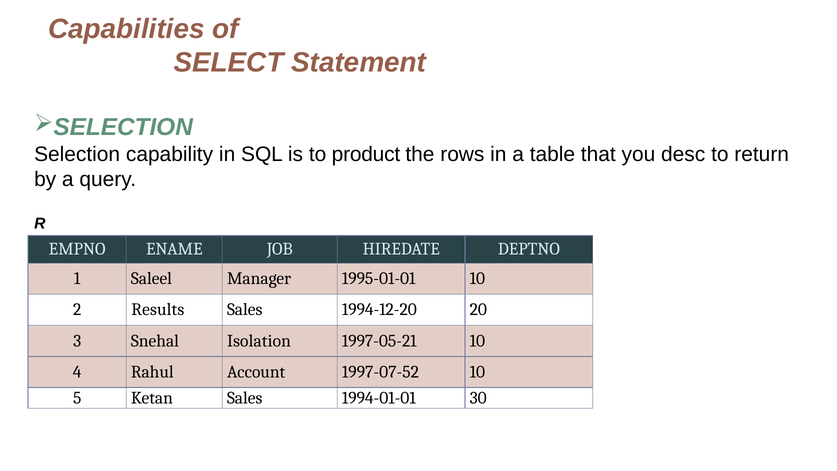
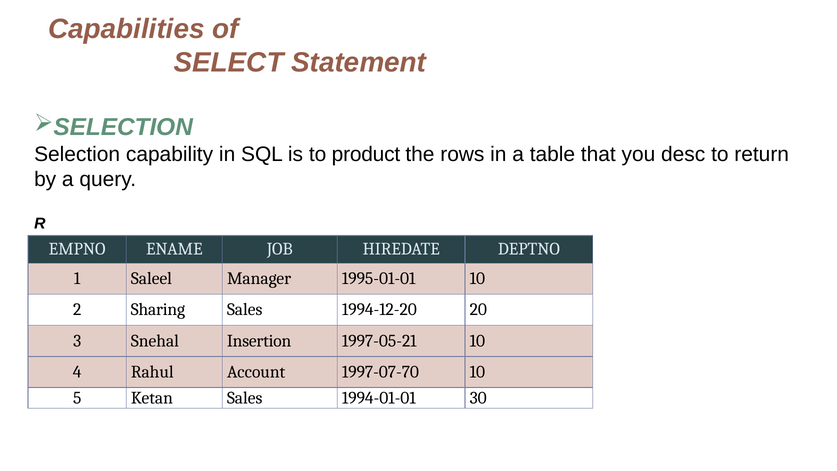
Results: Results -> Sharing
Isolation: Isolation -> Insertion
1997-07-52: 1997-07-52 -> 1997-07-70
